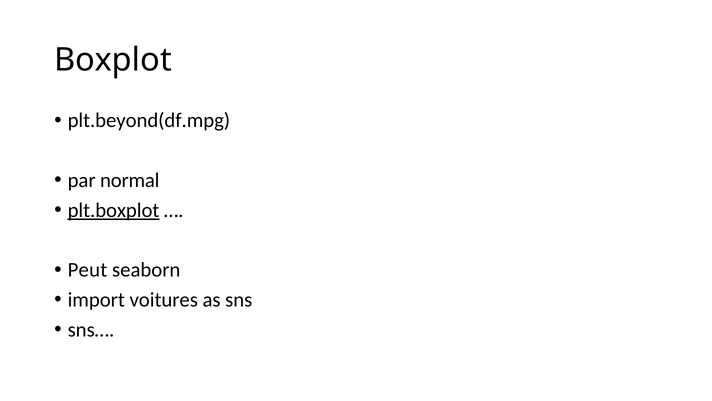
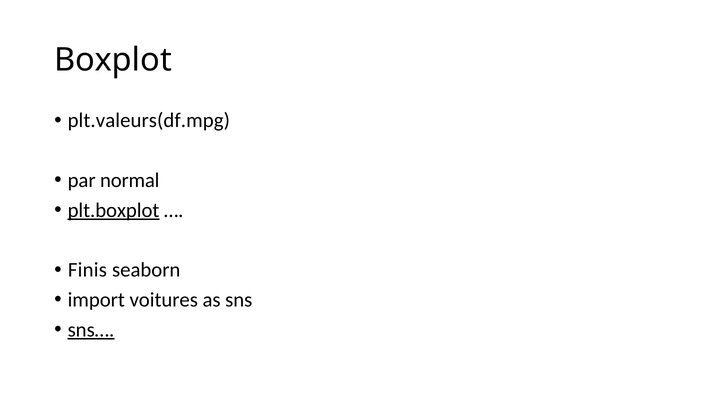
plt.beyond(df.mpg: plt.beyond(df.mpg -> plt.valeurs(df.mpg
Peut: Peut -> Finis
sns… underline: none -> present
